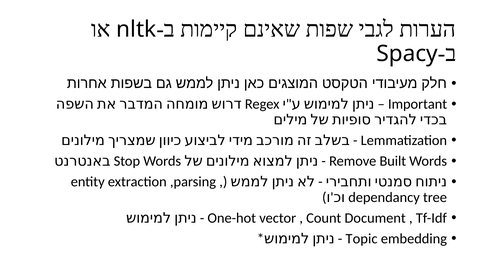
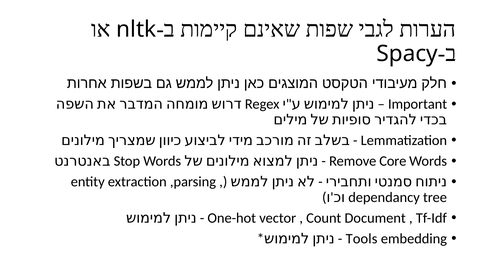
Built: Built -> Core
Topic: Topic -> Tools
